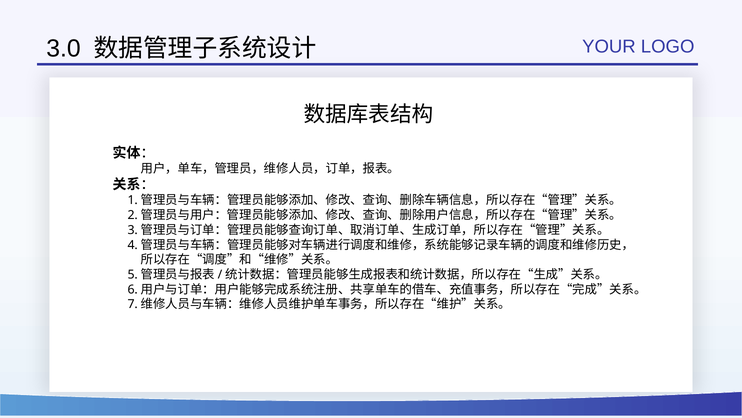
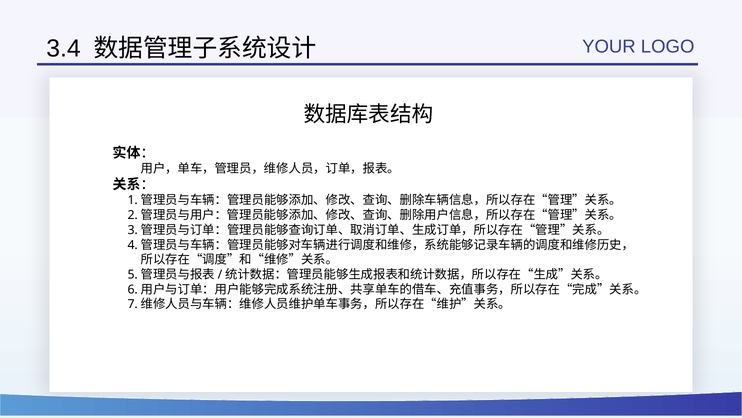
3.0: 3.0 -> 3.4
